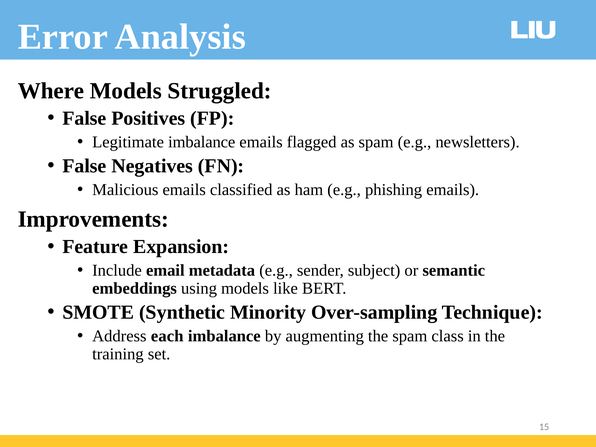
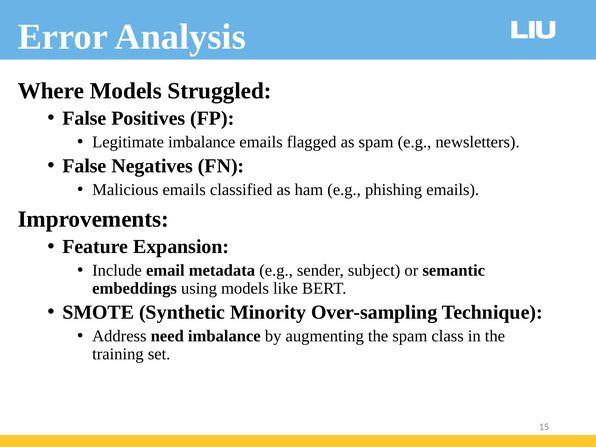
each: each -> need
